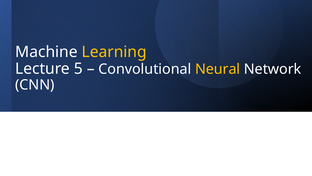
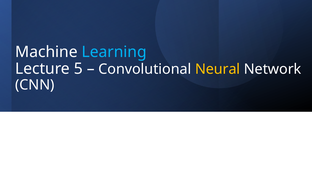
Learning colour: yellow -> light blue
